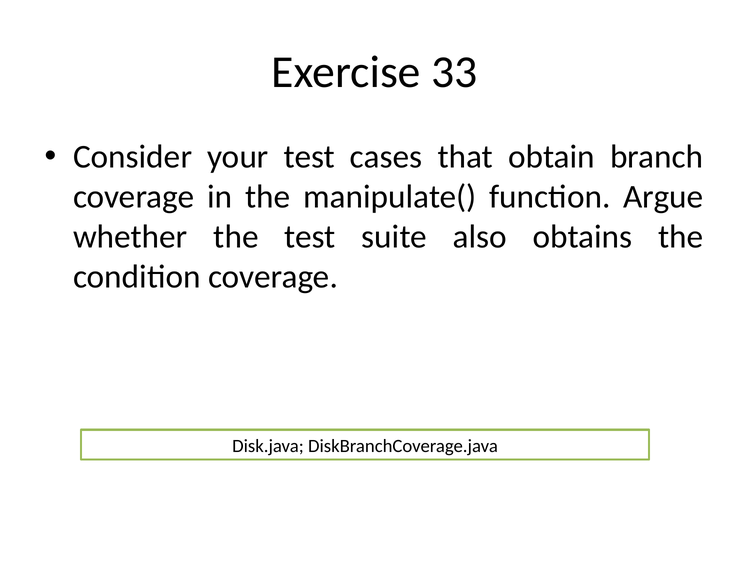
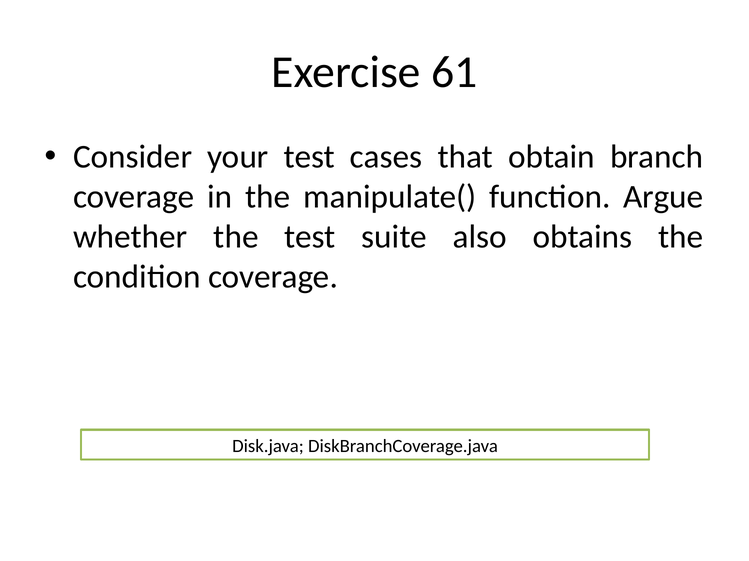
33: 33 -> 61
